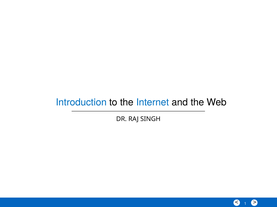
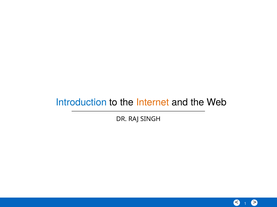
Internet colour: blue -> orange
